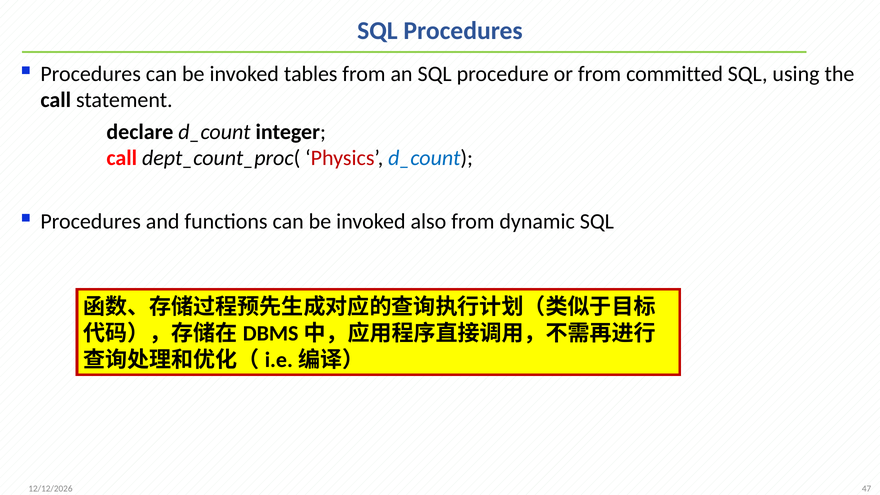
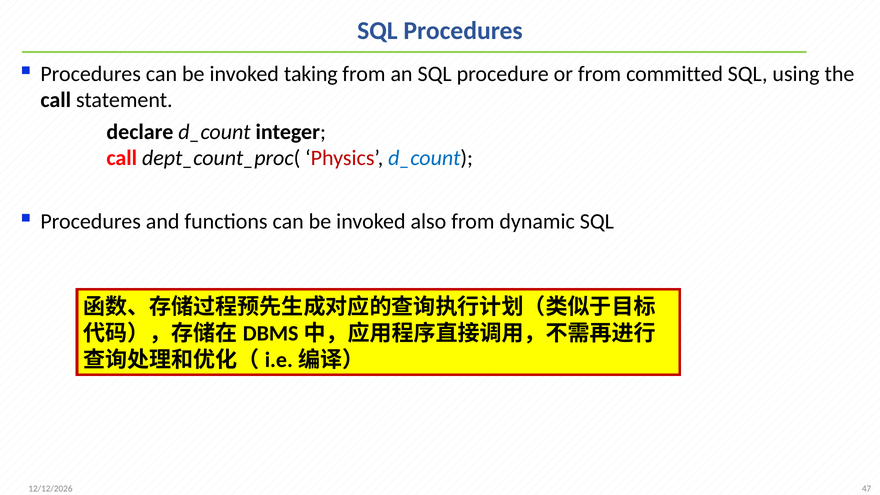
tables: tables -> taking
